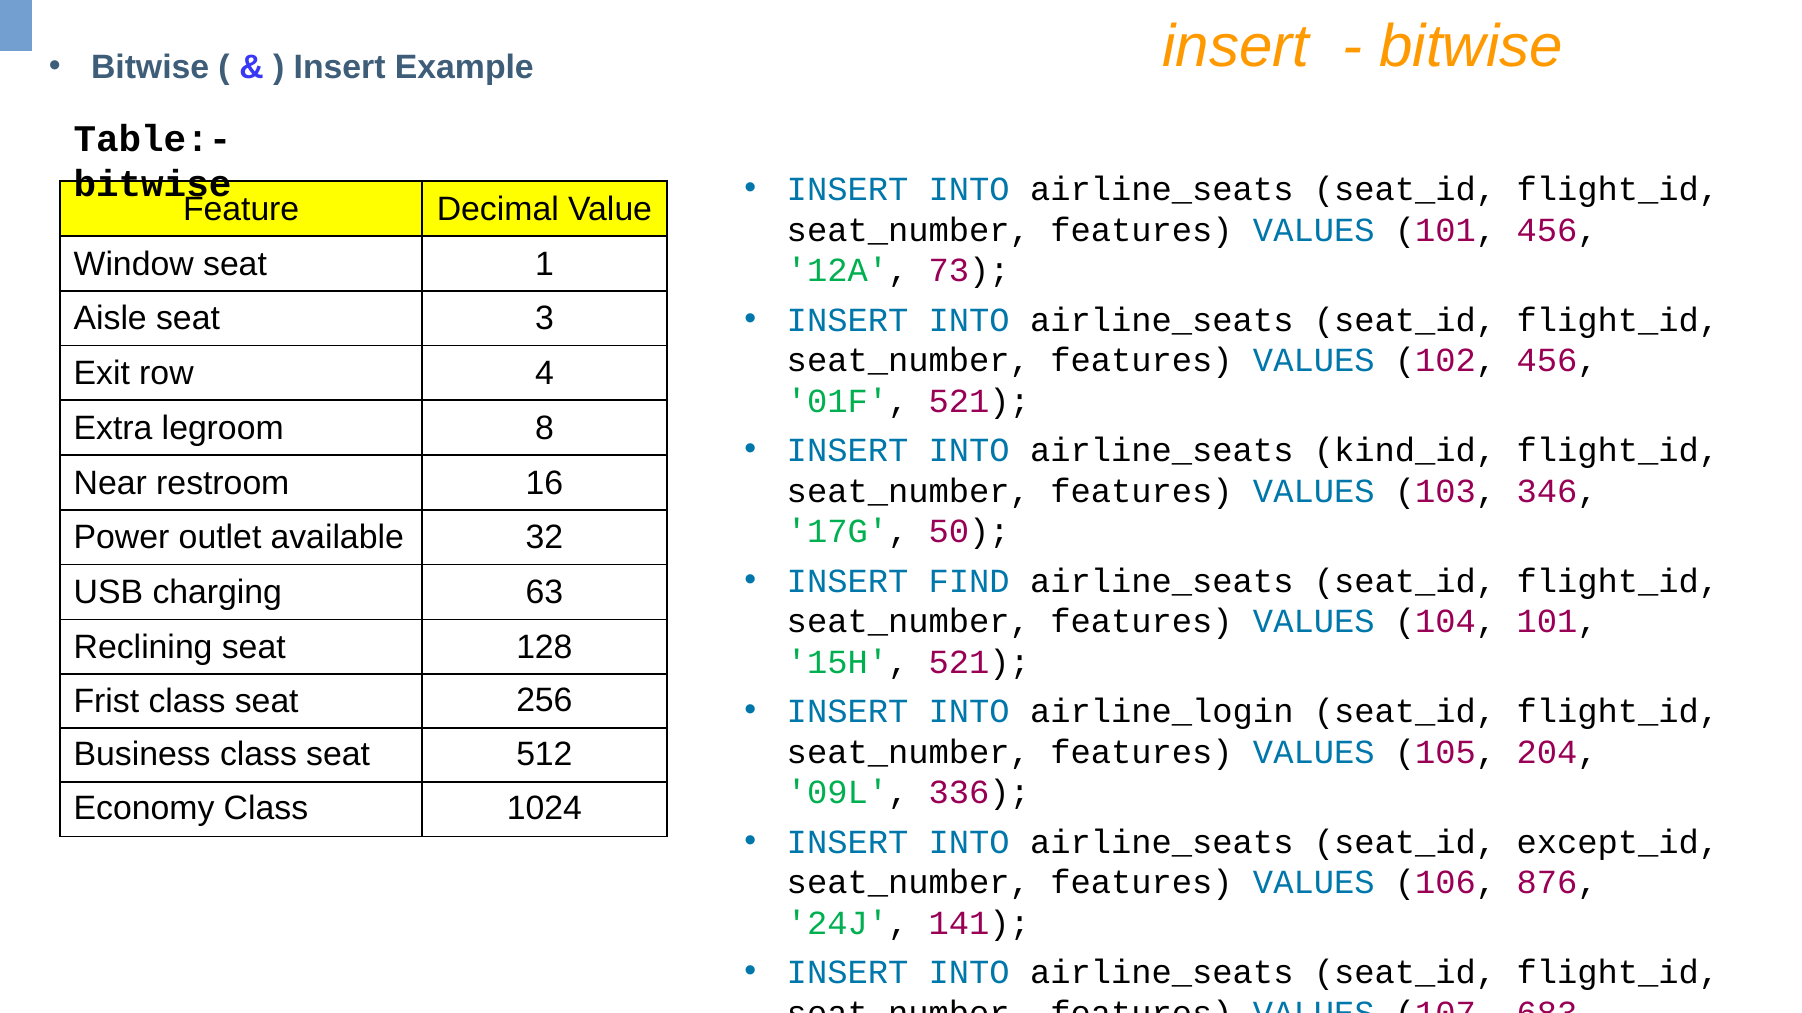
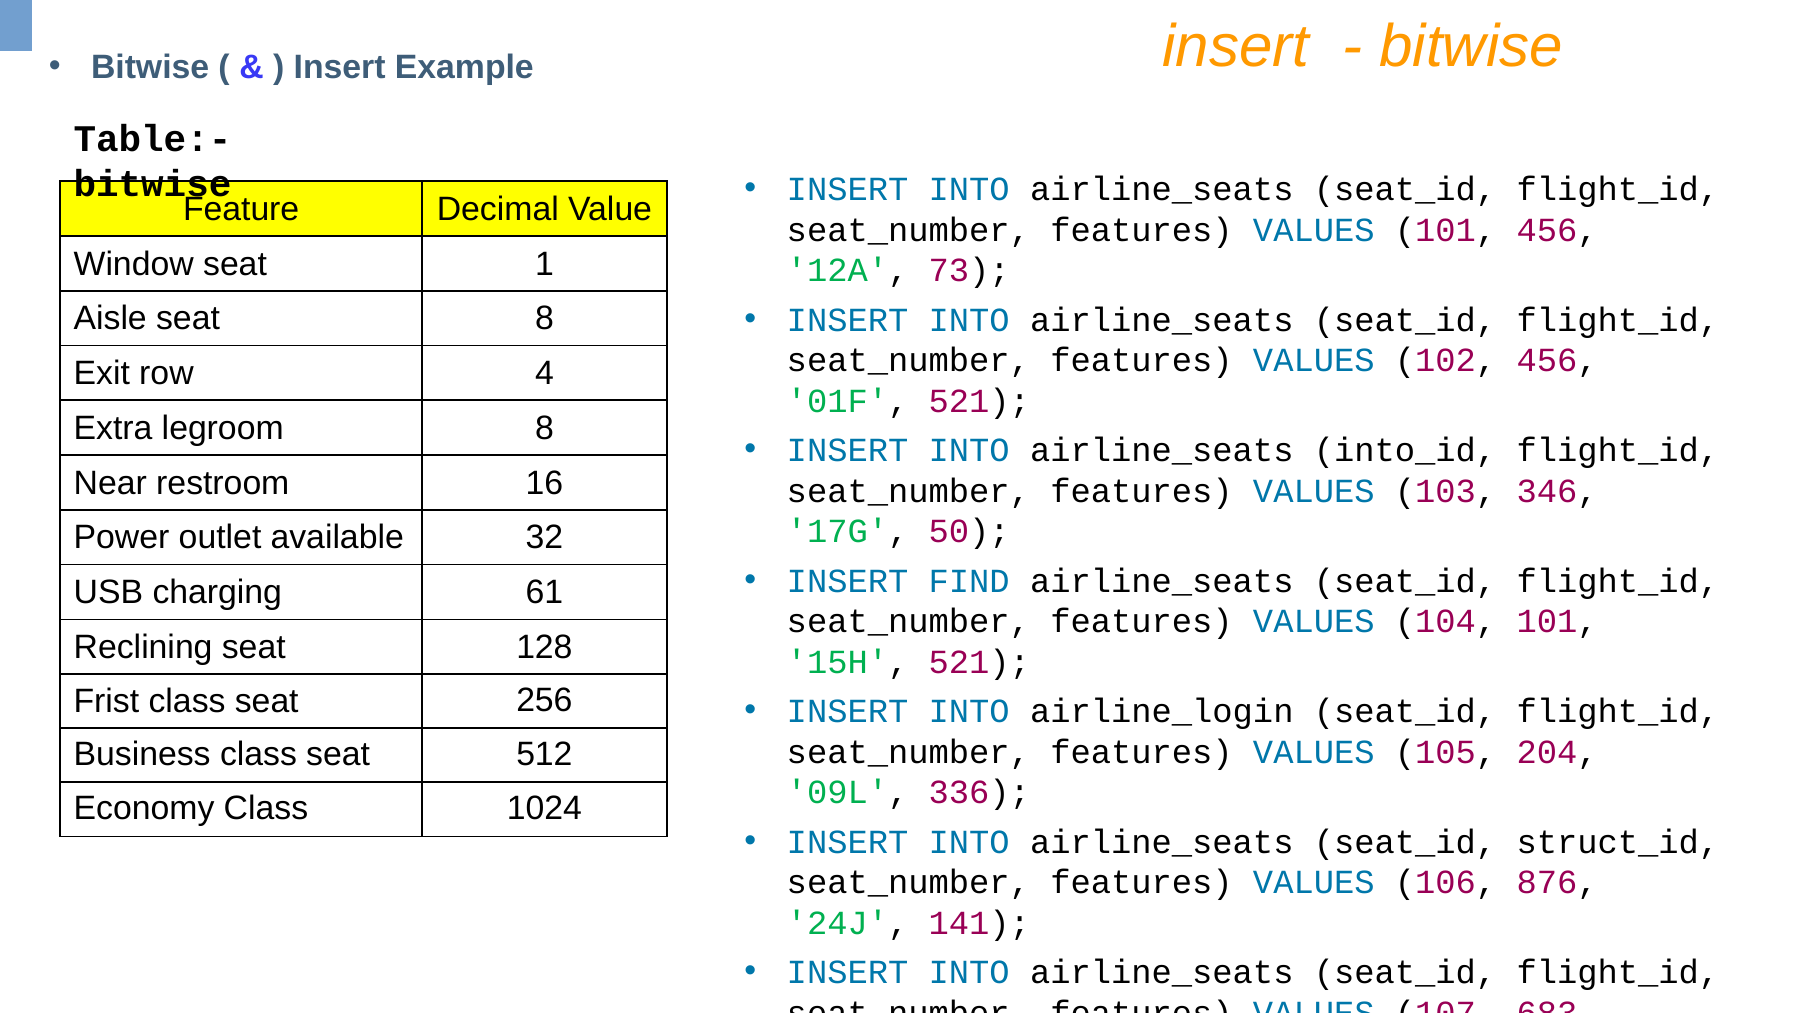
seat 3: 3 -> 8
kind_id: kind_id -> into_id
63: 63 -> 61
except_id: except_id -> struct_id
